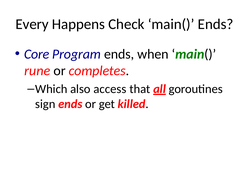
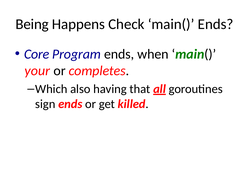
Every: Every -> Being
rune: rune -> your
access: access -> having
